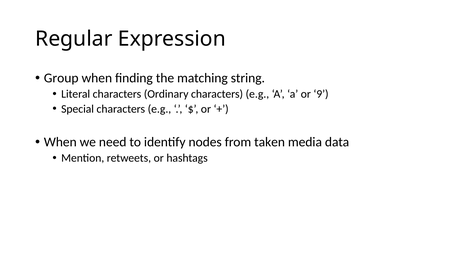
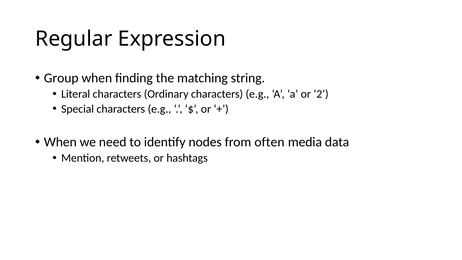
9: 9 -> 2
taken: taken -> often
